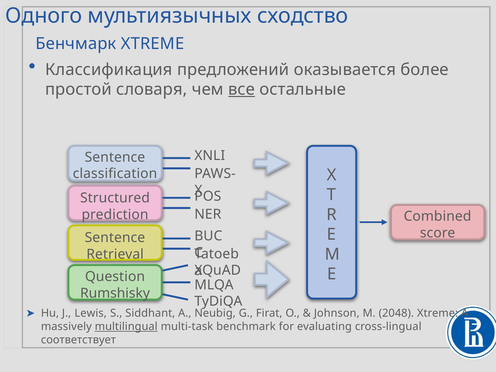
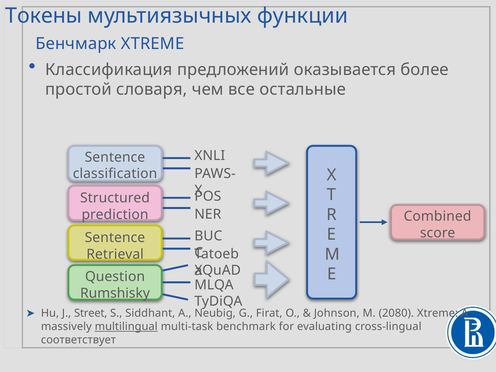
Одного: Одного -> Токены
сходство: сходство -> функции
все underline: present -> none
Lewis: Lewis -> Street
2048: 2048 -> 2080
